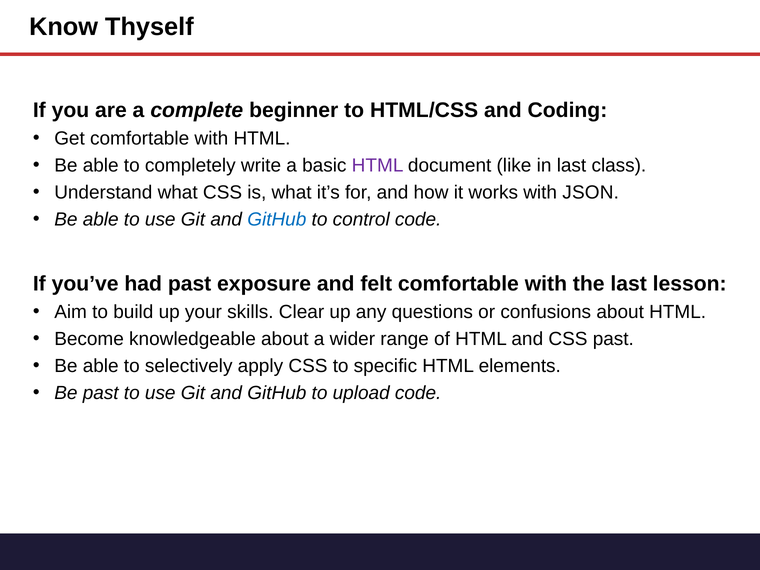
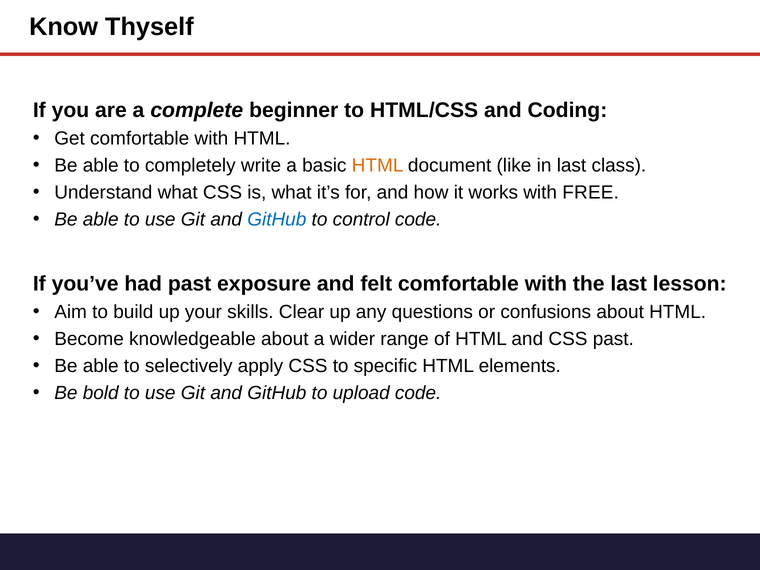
HTML at (378, 166) colour: purple -> orange
JSON: JSON -> FREE
Be past: past -> bold
